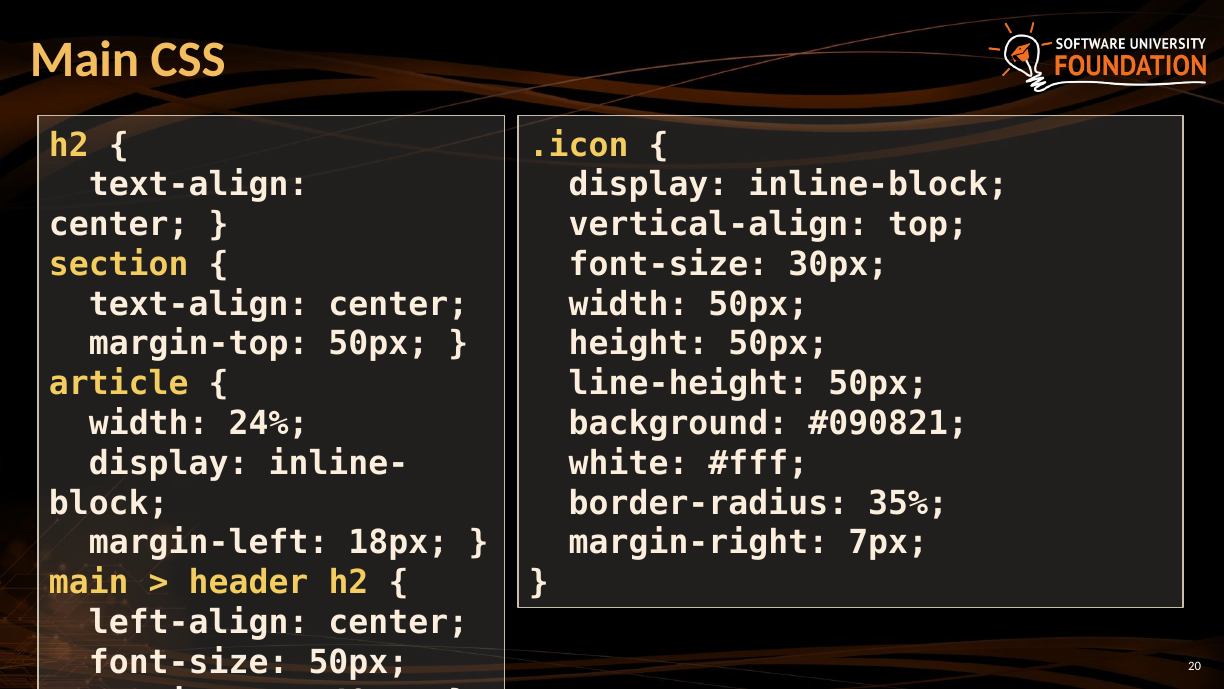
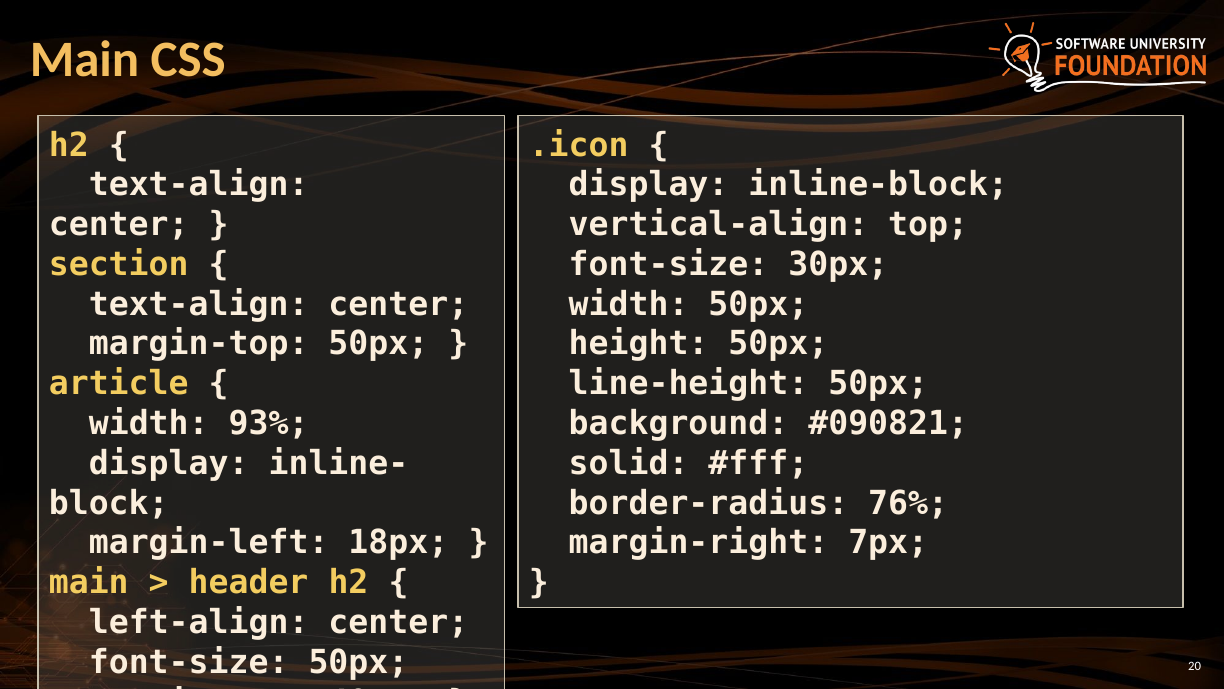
24%: 24% -> 93%
white: white -> solid
35%: 35% -> 76%
